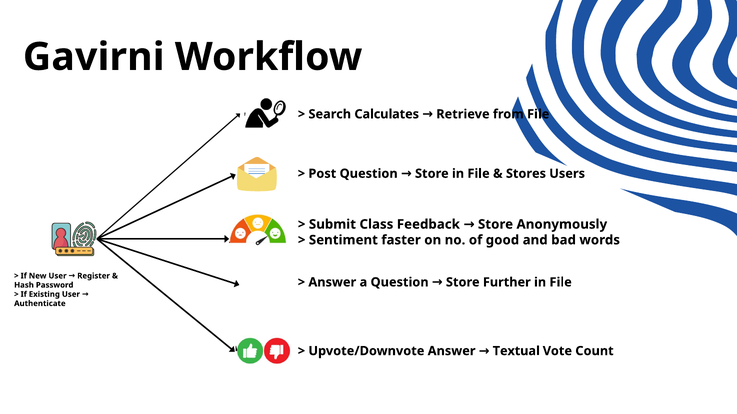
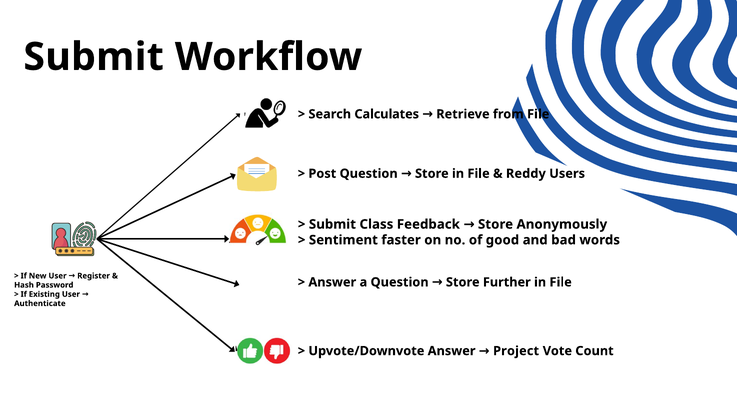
Gavirni at (94, 57): Gavirni -> Submit
Stores: Stores -> Reddy
Textual: Textual -> Project
